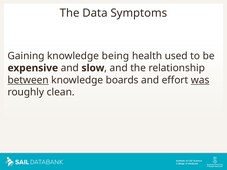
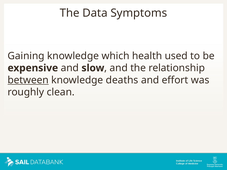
being: being -> which
boards: boards -> deaths
was underline: present -> none
